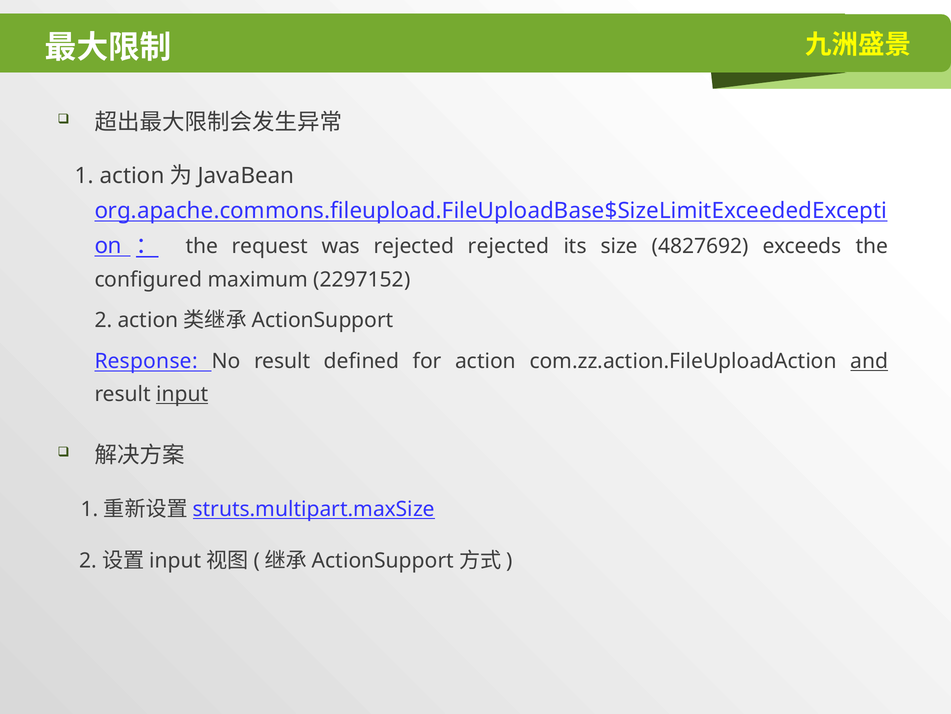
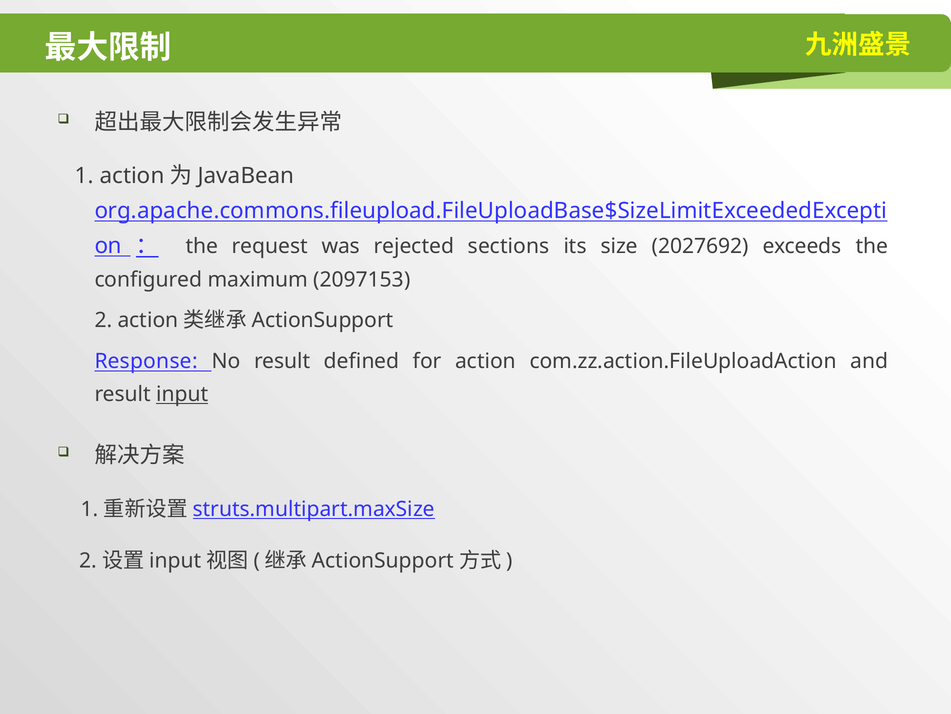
rejected rejected: rejected -> sections
4827692: 4827692 -> 2027692
2297152: 2297152 -> 2097153
and underline: present -> none
